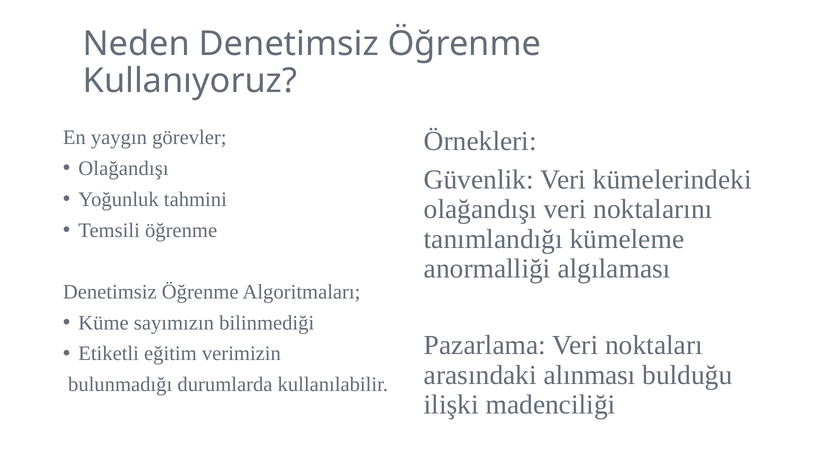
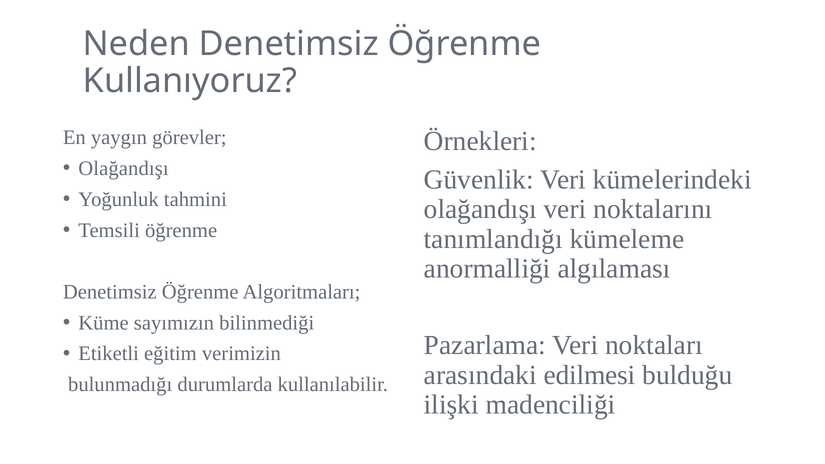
alınması: alınması -> edilmesi
